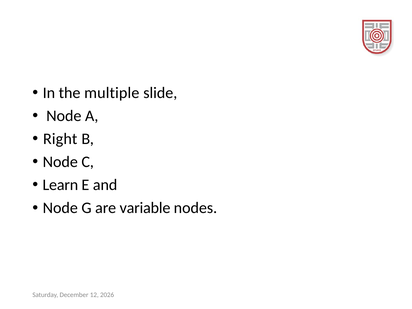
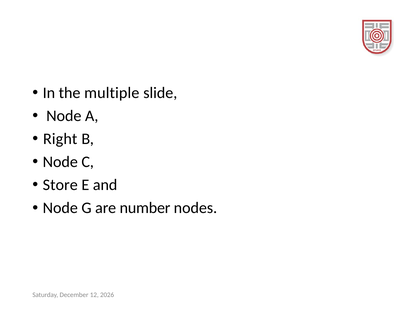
Learn: Learn -> Store
variable: variable -> number
